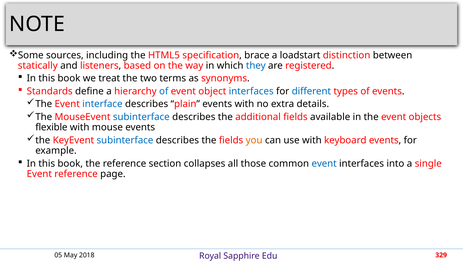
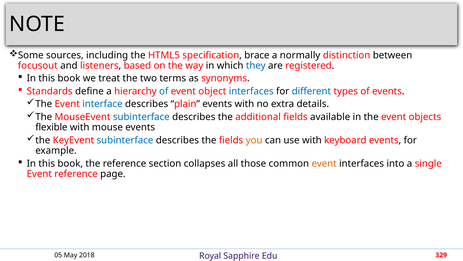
loadstart: loadstart -> normally
statically: statically -> focusout
event at (324, 163) colour: blue -> orange
